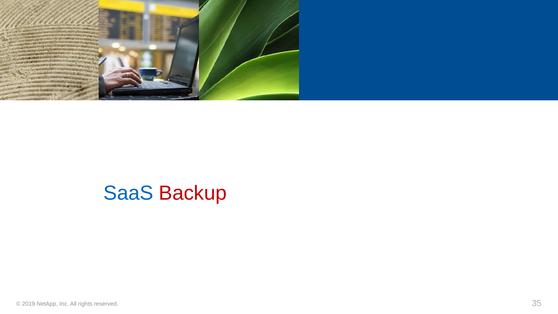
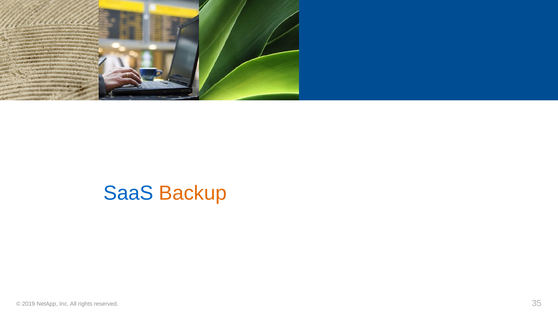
Backup colour: red -> orange
